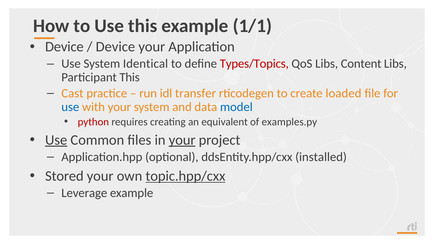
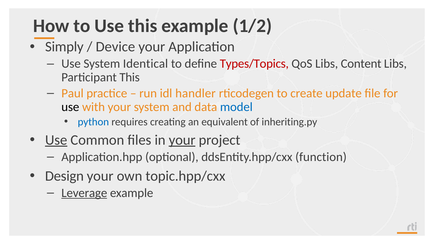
1/1: 1/1 -> 1/2
Device at (64, 47): Device -> Simply
Cast: Cast -> Paul
transfer: transfer -> handler
loaded: loaded -> update
use at (70, 107) colour: blue -> black
python colour: red -> blue
examples.py: examples.py -> inheriting.py
installed: installed -> function
Stored: Stored -> Design
topic.hpp/cxx underline: present -> none
Leverage underline: none -> present
